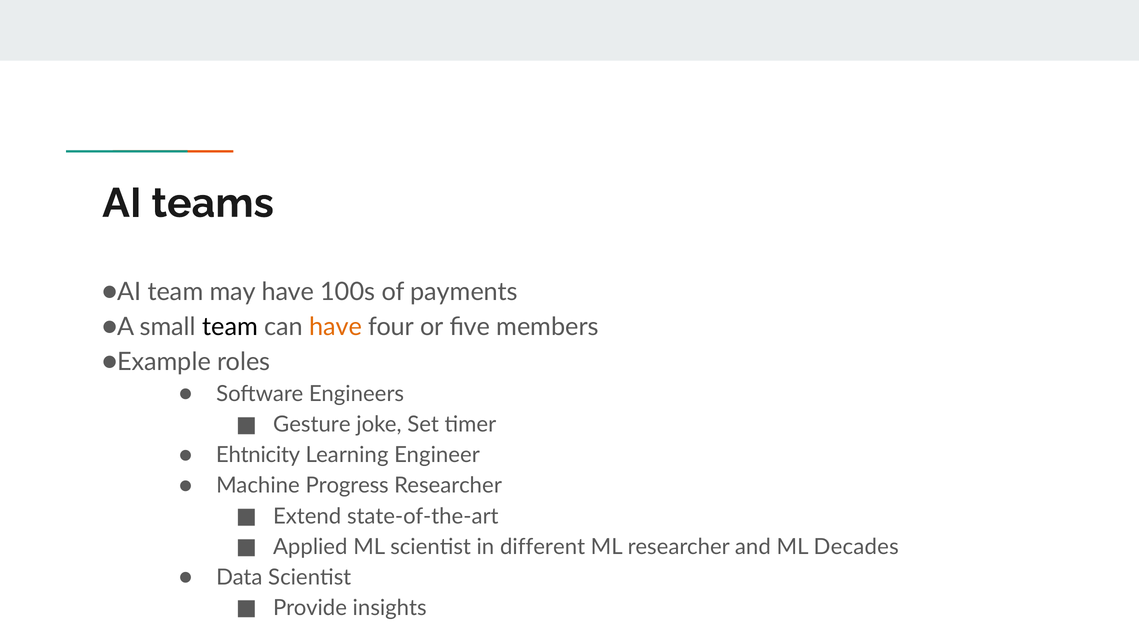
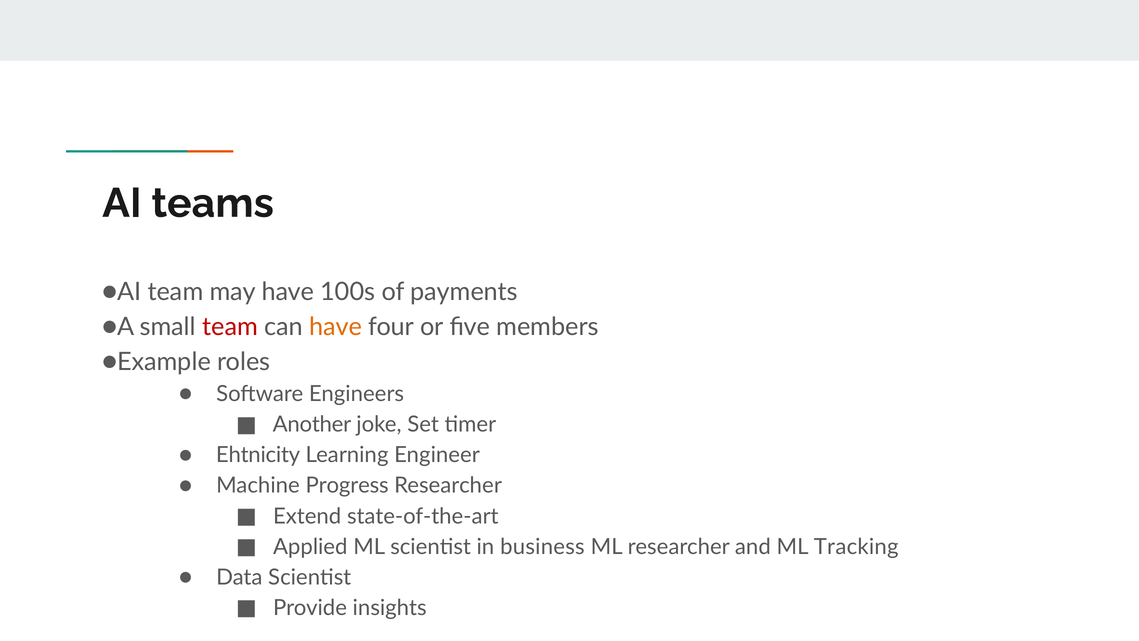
team at (230, 327) colour: black -> red
Gesture: Gesture -> Another
different: different -> business
Decades: Decades -> Tracking
